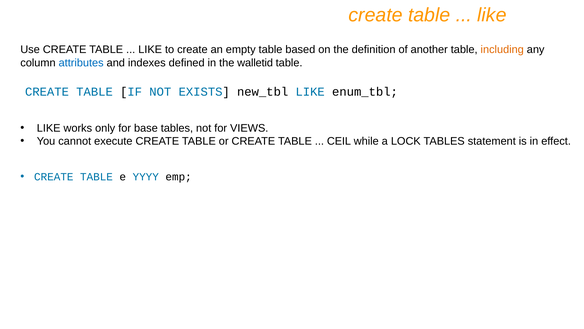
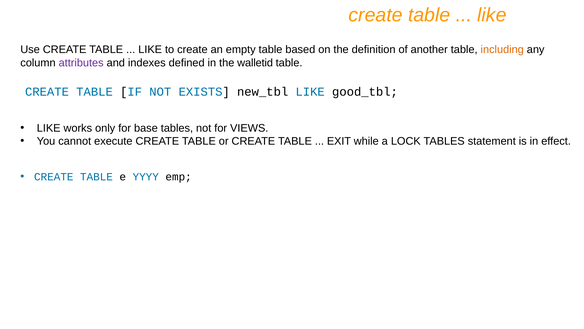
attributes colour: blue -> purple
enum_tbl: enum_tbl -> good_tbl
CEIL: CEIL -> EXIT
